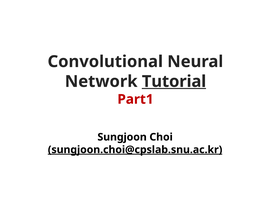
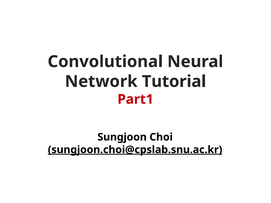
Tutorial underline: present -> none
